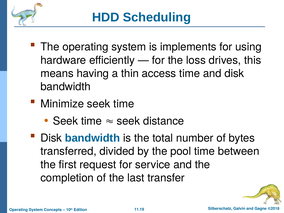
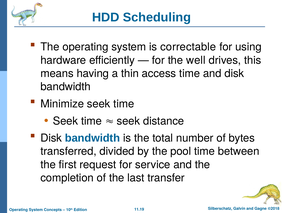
implements: implements -> correctable
loss: loss -> well
